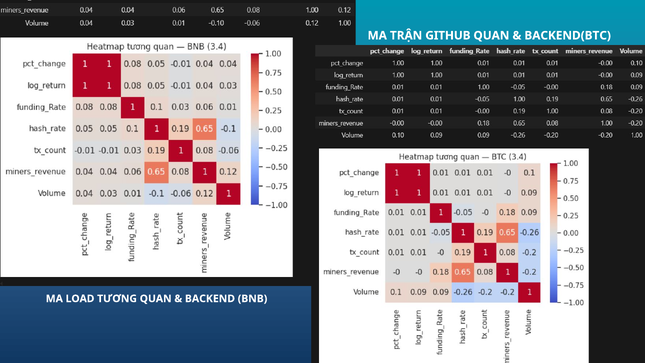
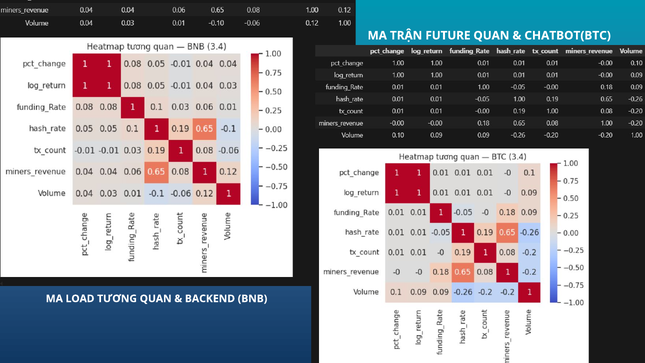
GITHUB: GITHUB -> FUTURE
BACKEND(BTC: BACKEND(BTC -> CHATBOT(BTC
